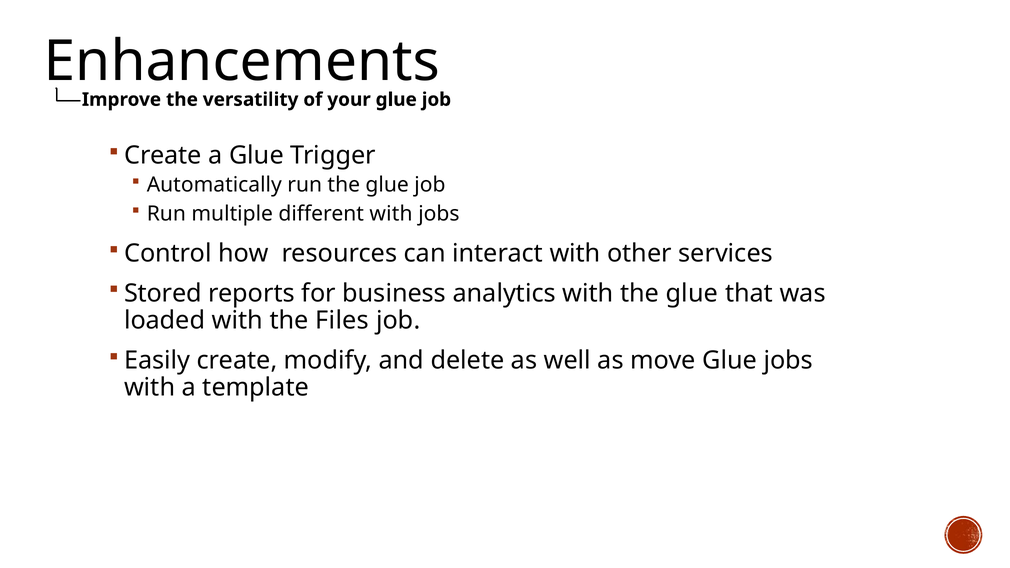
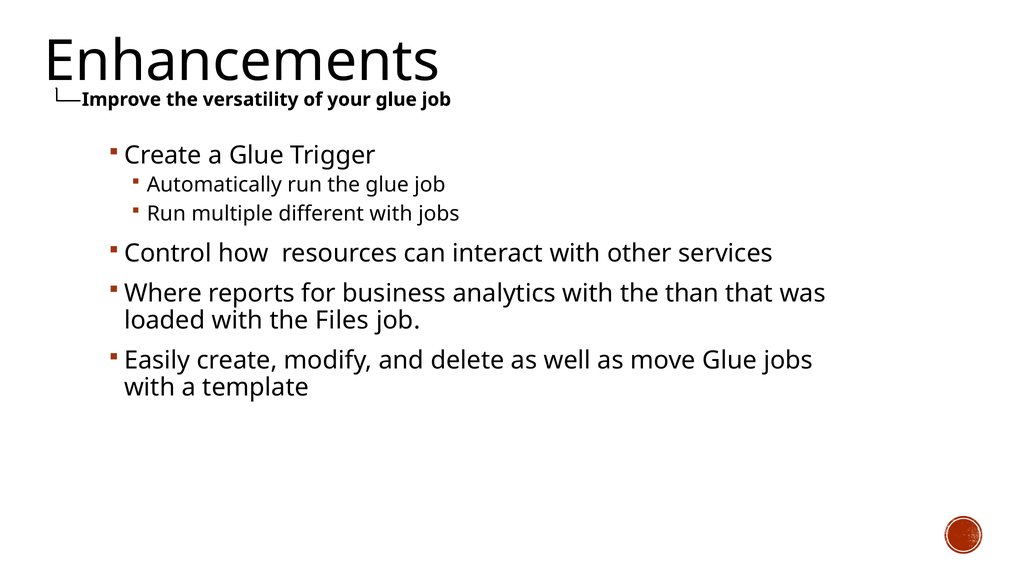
Stored: Stored -> Where
with the glue: glue -> than
